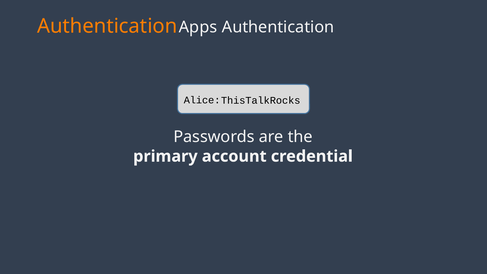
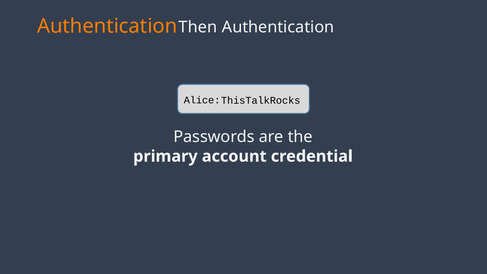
Apps: Apps -> Then
